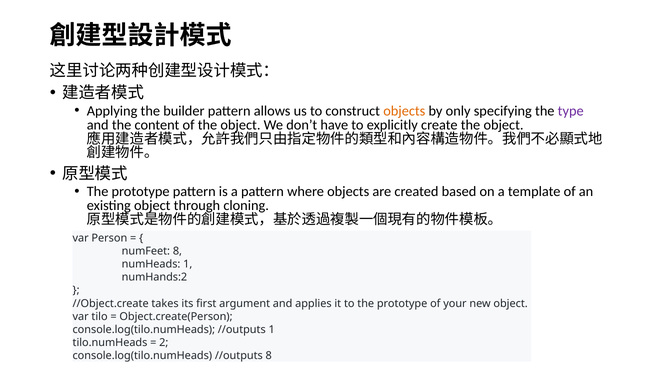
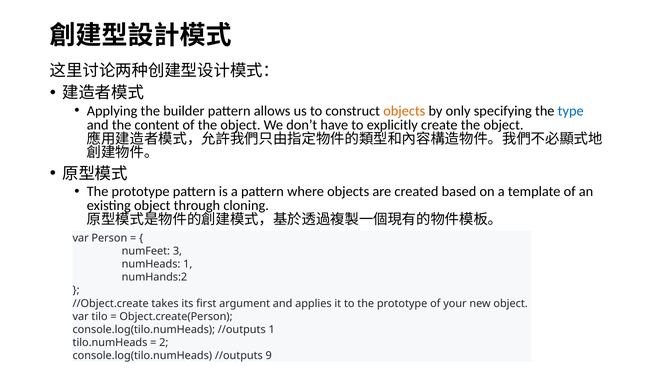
type colour: purple -> blue
numFeet 8: 8 -> 3
//outputs 8: 8 -> 9
